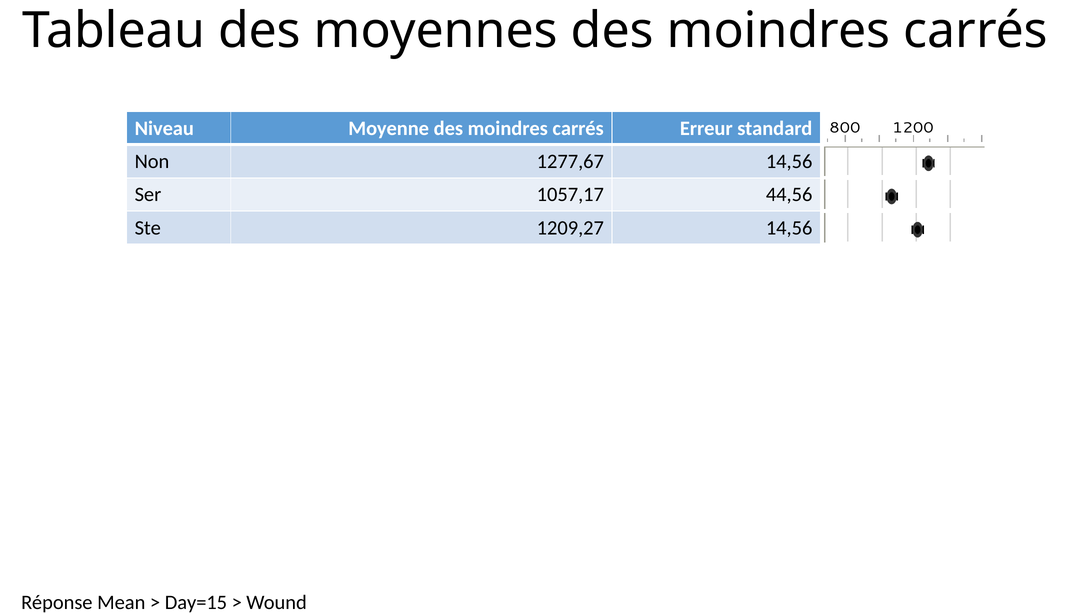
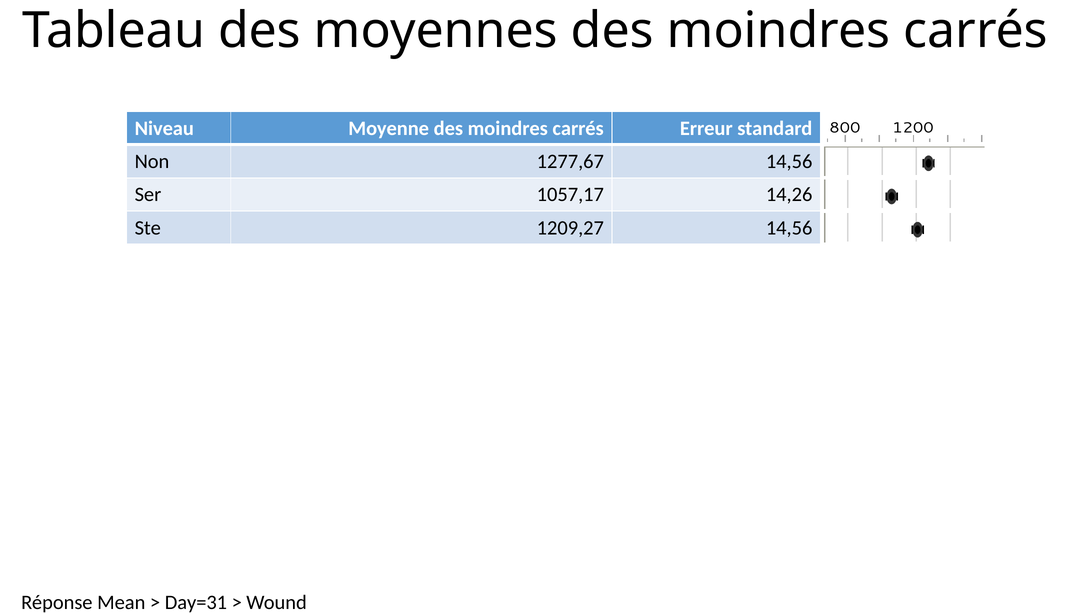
44,56: 44,56 -> 14,26
Day=15: Day=15 -> Day=31
